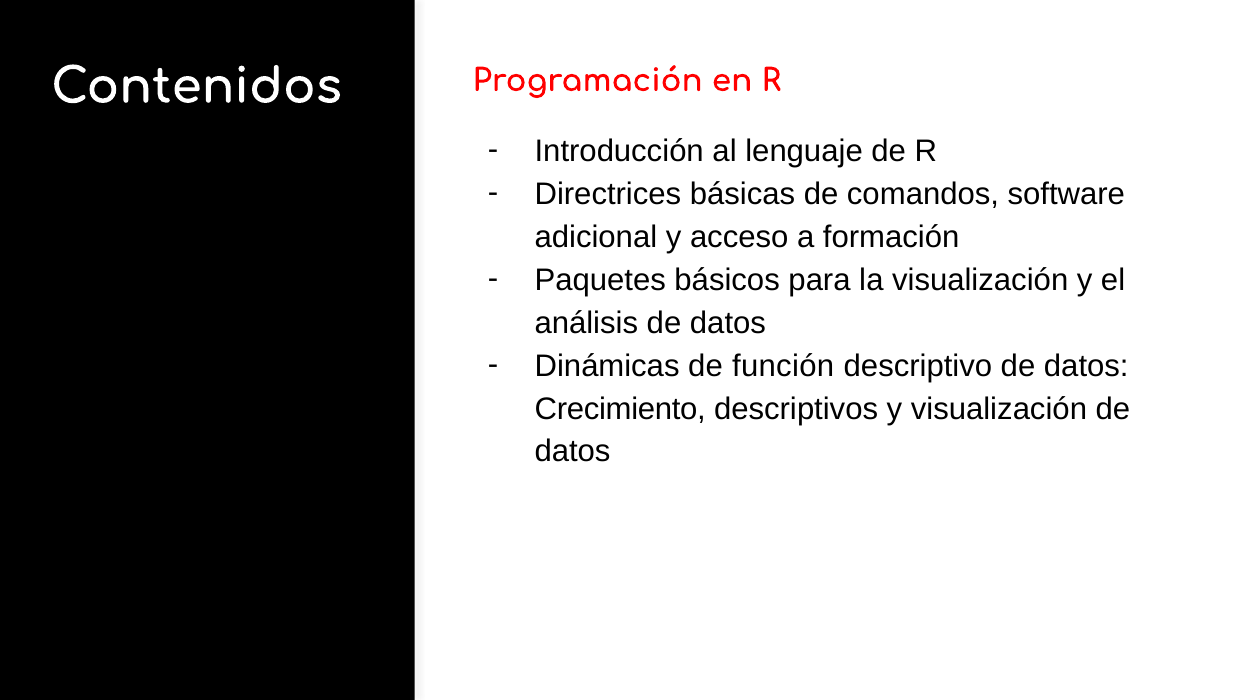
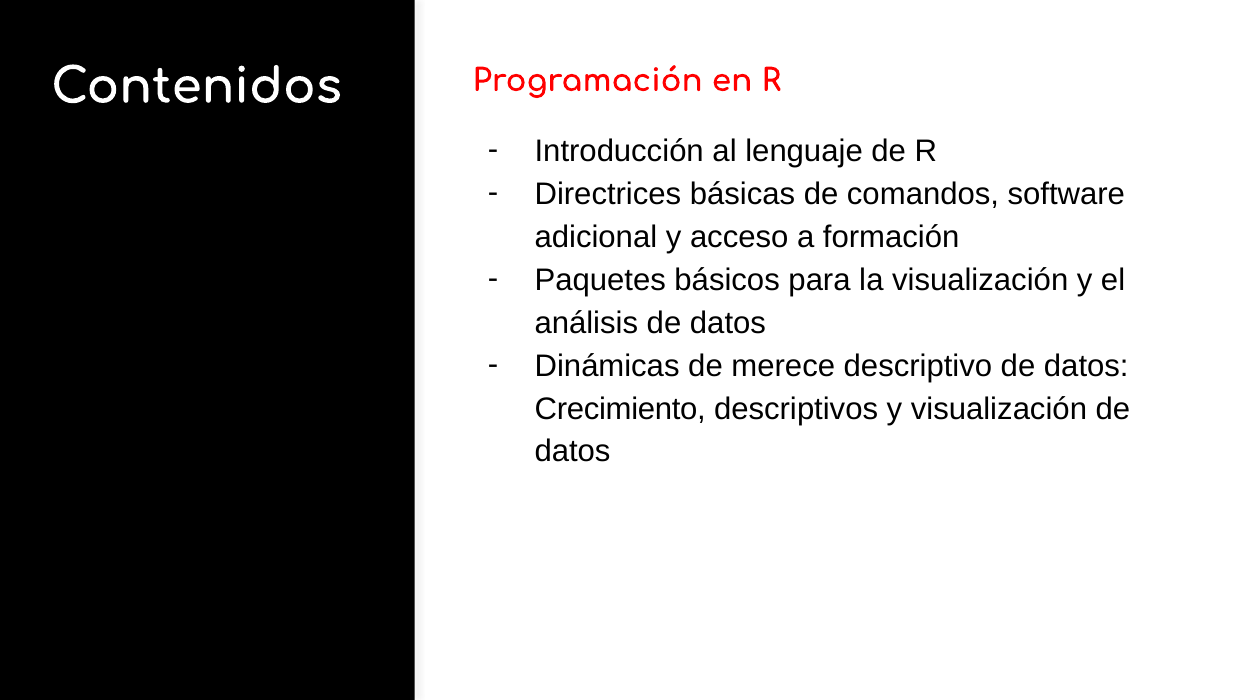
función: función -> merece
